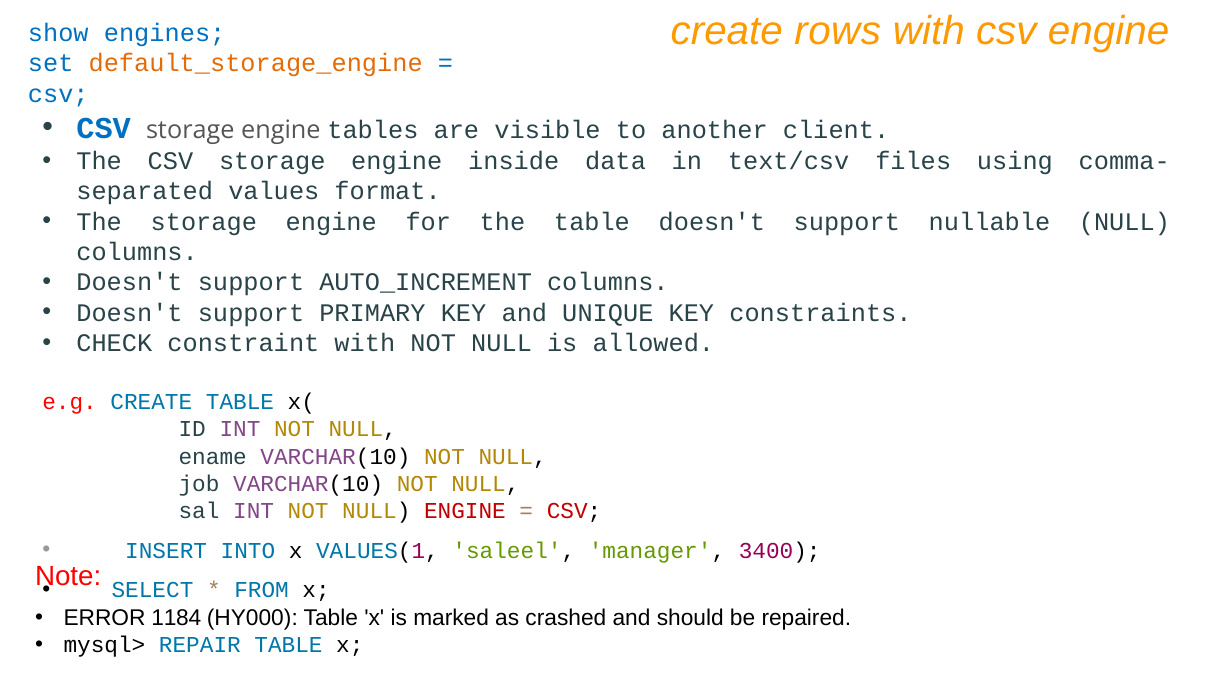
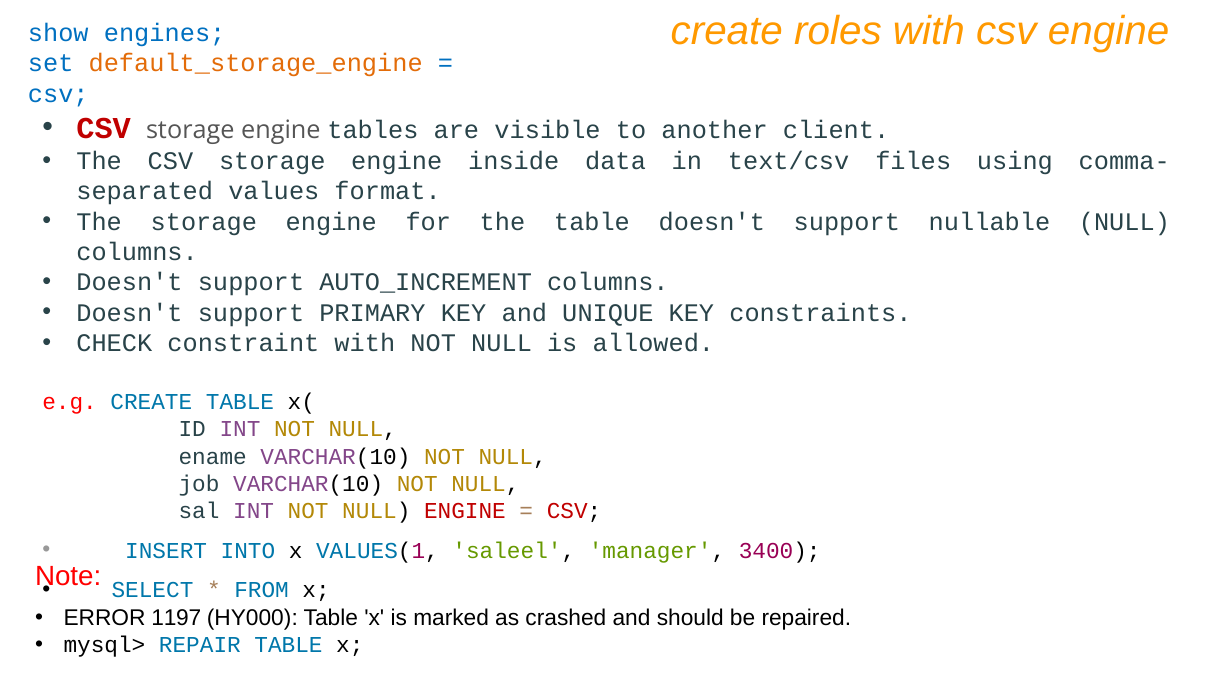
rows: rows -> roles
CSV at (104, 128) colour: blue -> red
1184: 1184 -> 1197
